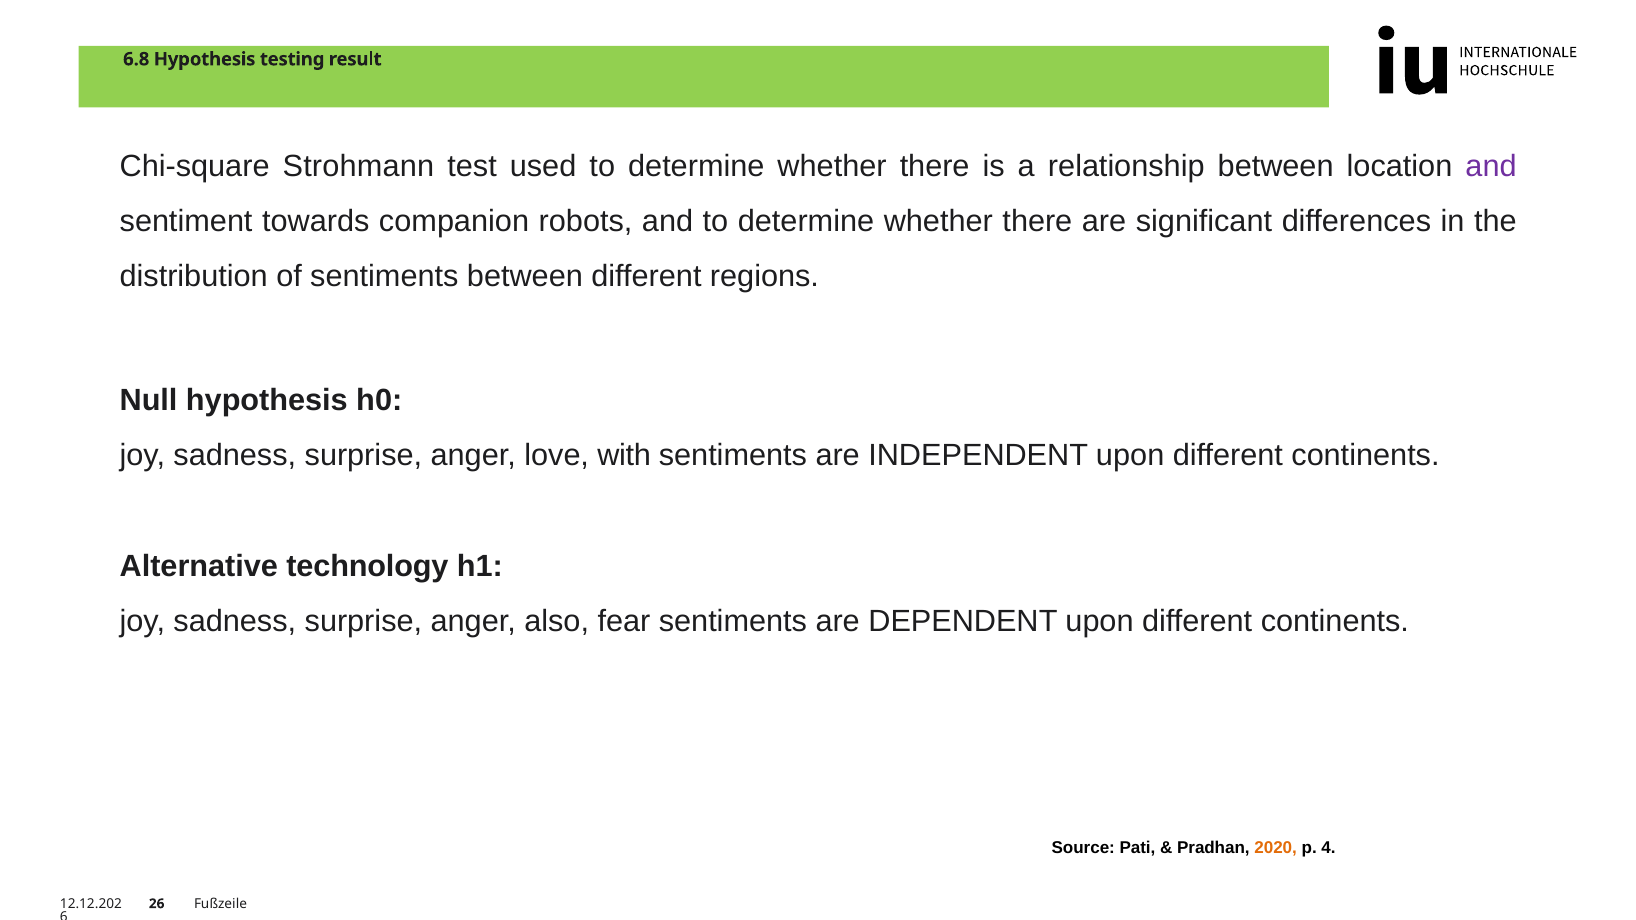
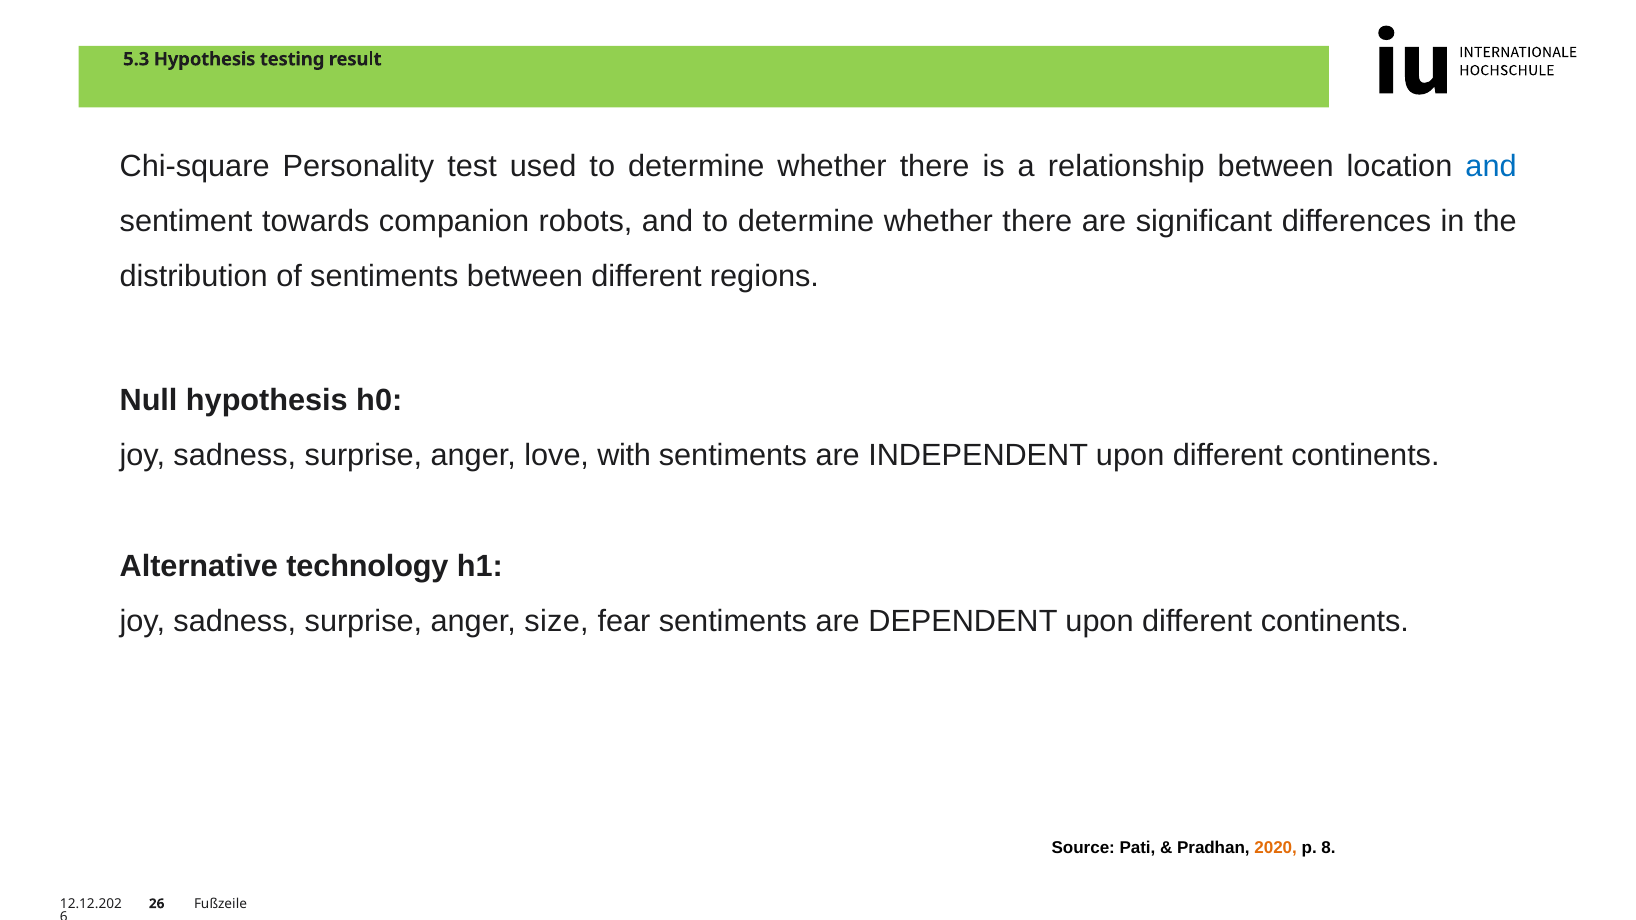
6.8: 6.8 -> 5.3
Strohmann: Strohmann -> Personality
and at (1491, 166) colour: purple -> blue
also: also -> size
4: 4 -> 8
